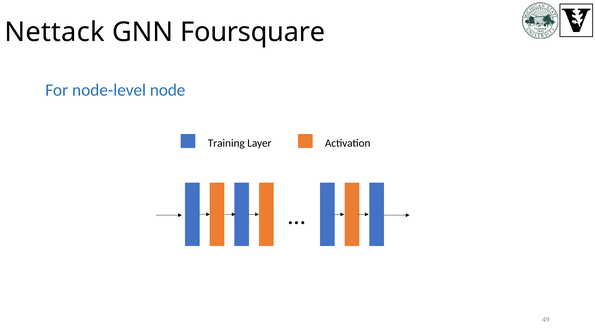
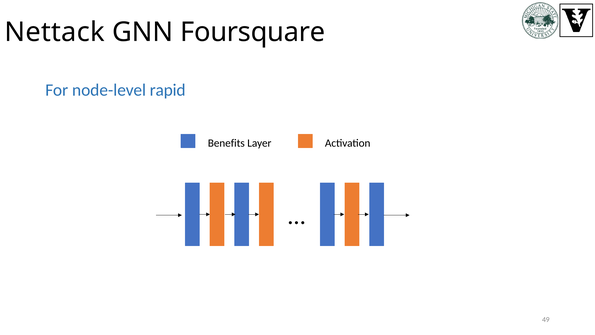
node: node -> rapid
Training: Training -> Benefits
